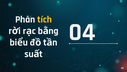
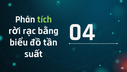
tích colour: yellow -> light green
